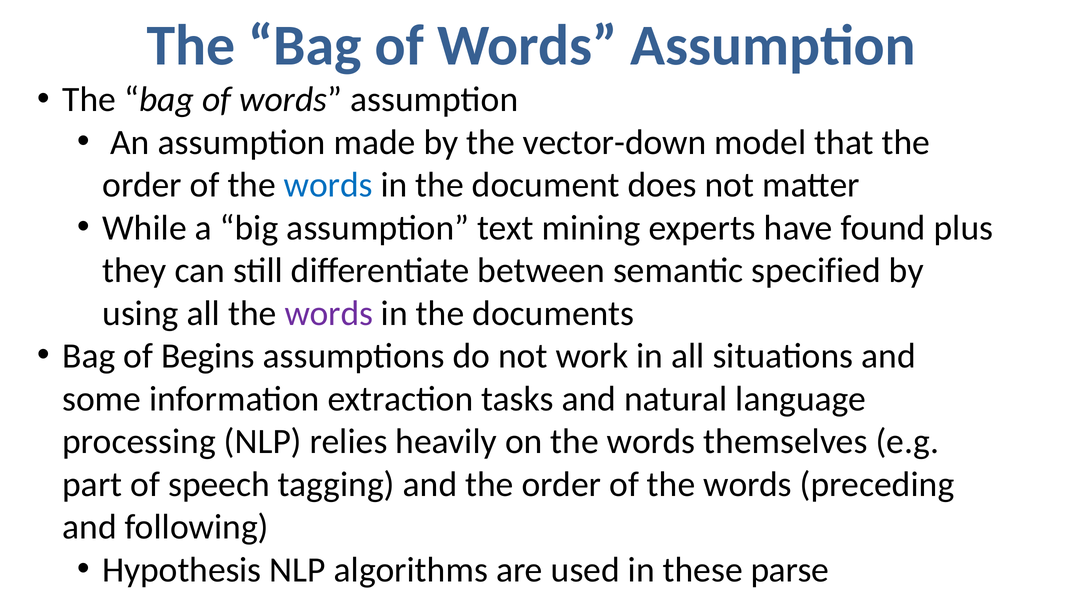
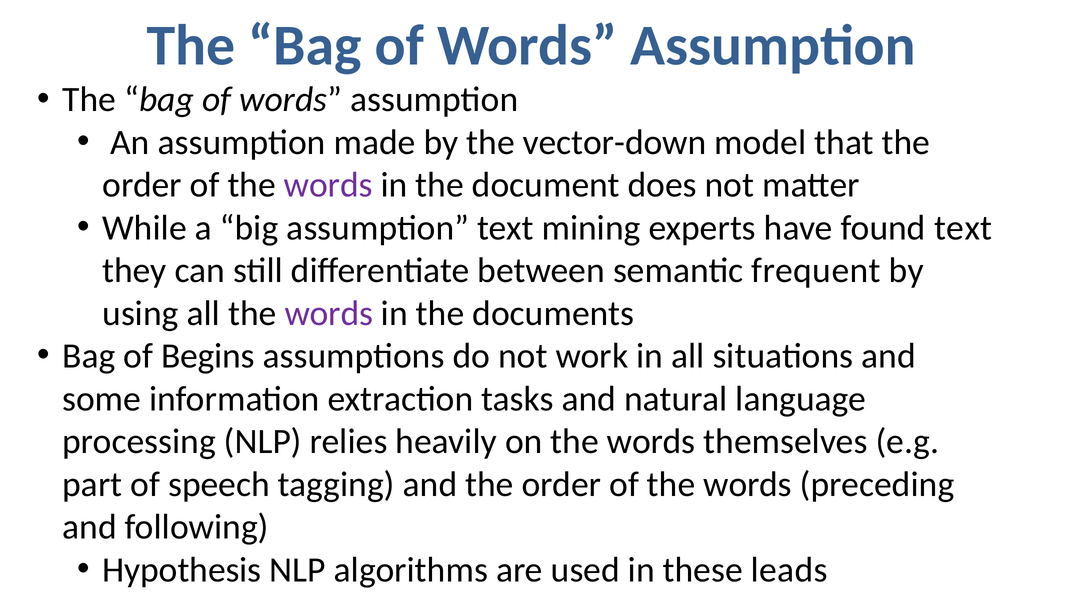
words at (328, 185) colour: blue -> purple
found plus: plus -> text
specified: specified -> frequent
parse: parse -> leads
